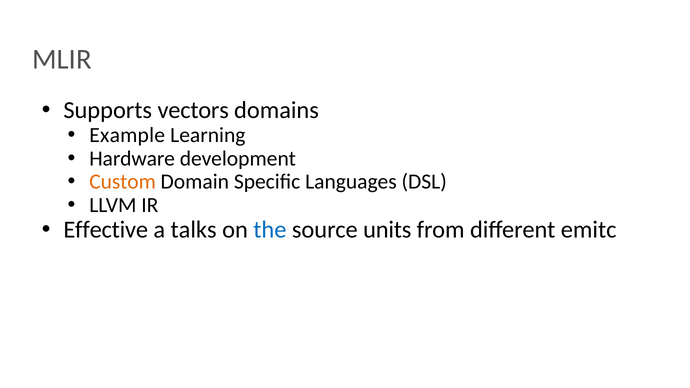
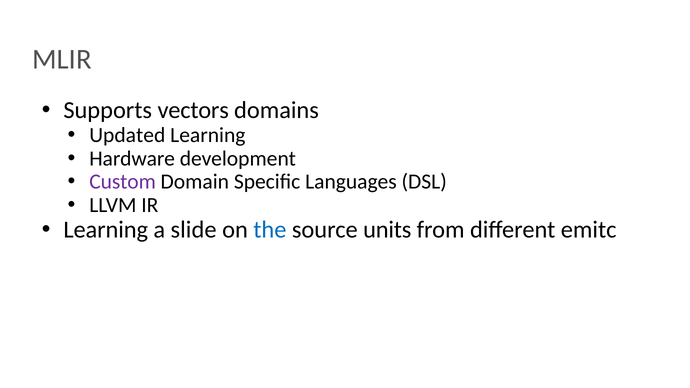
Example: Example -> Updated
Custom colour: orange -> purple
Effective at (106, 230): Effective -> Learning
talks: talks -> slide
